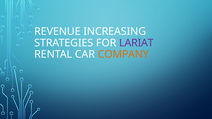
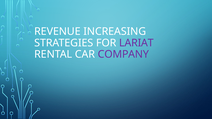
COMPANY colour: orange -> purple
